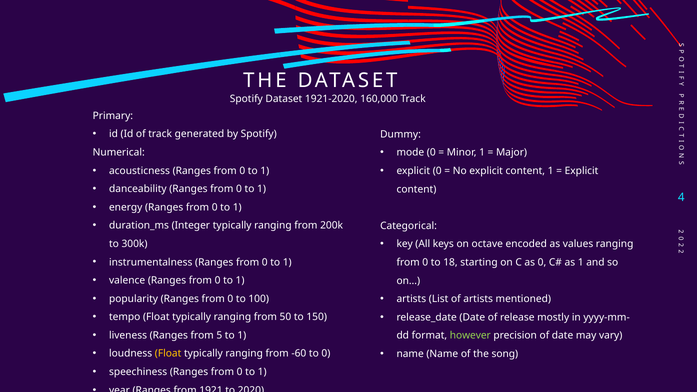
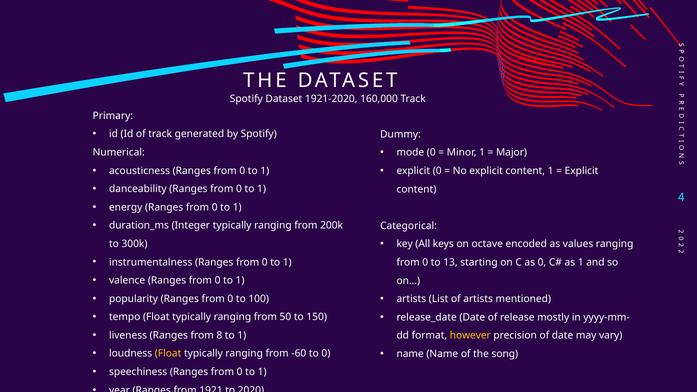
18: 18 -> 13
5: 5 -> 8
however colour: light green -> yellow
